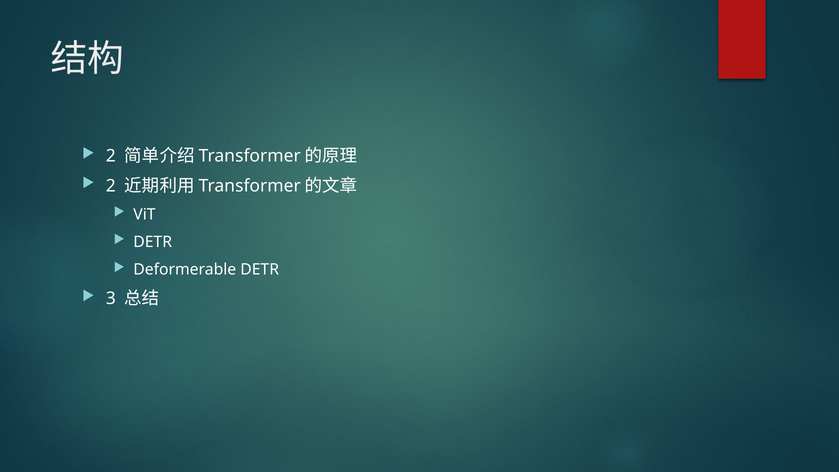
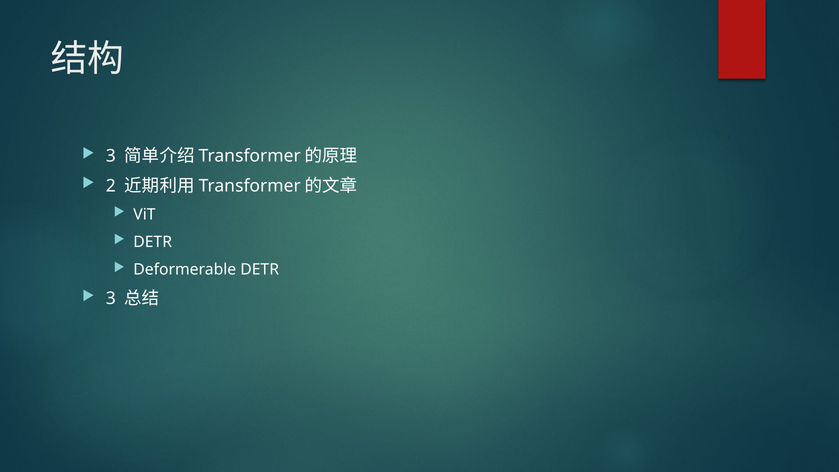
2 at (111, 156): 2 -> 3
